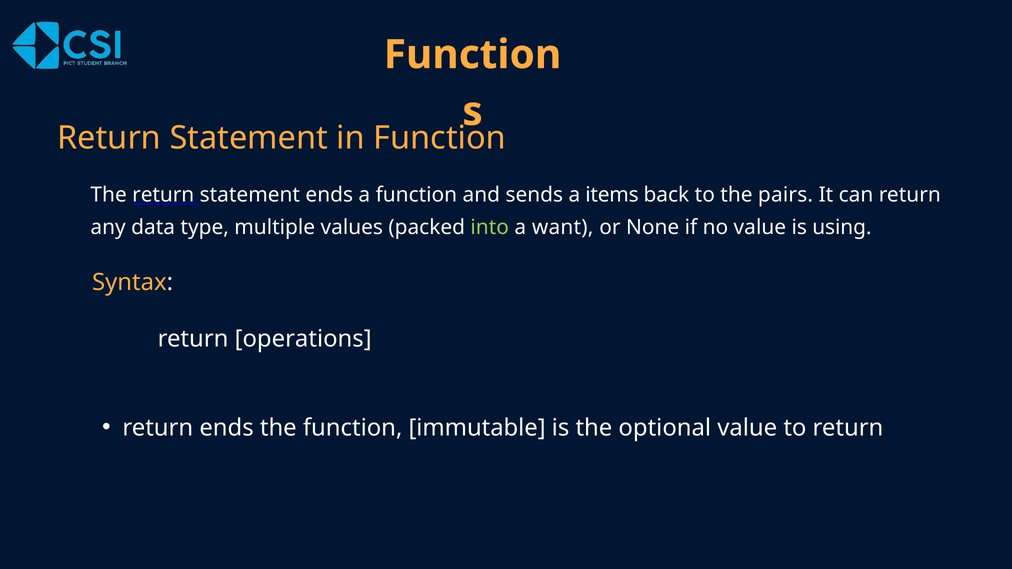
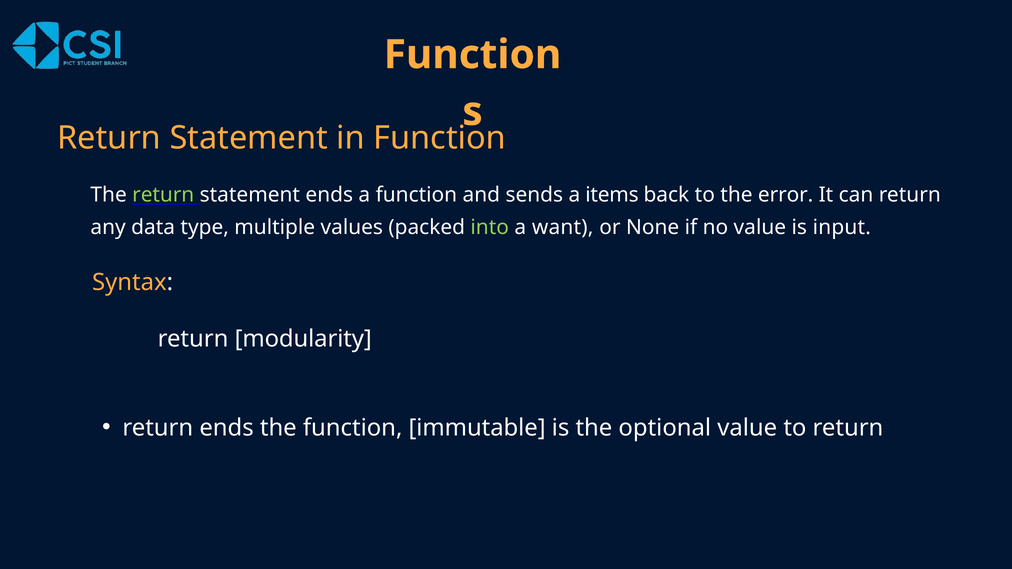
return at (163, 195) colour: white -> light green
pairs: pairs -> error
using: using -> input
operations: operations -> modularity
